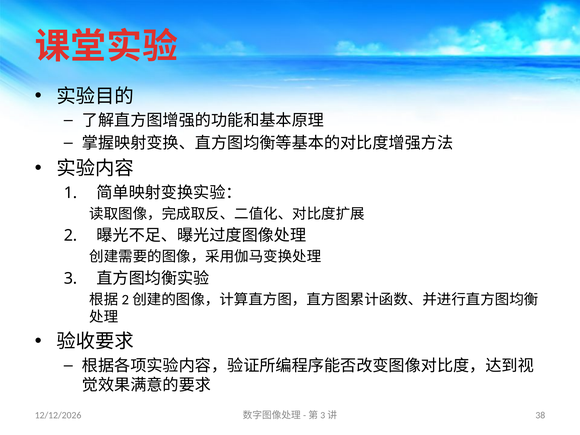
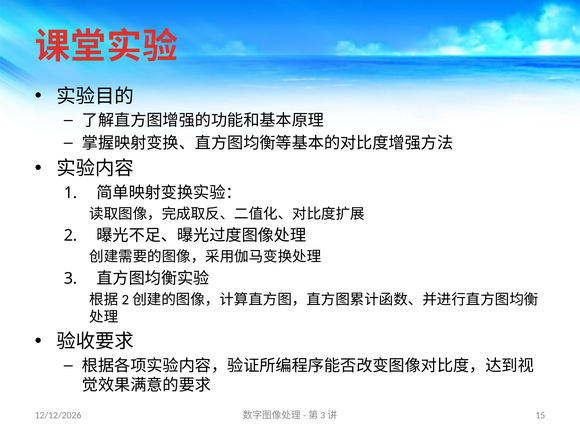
38: 38 -> 15
